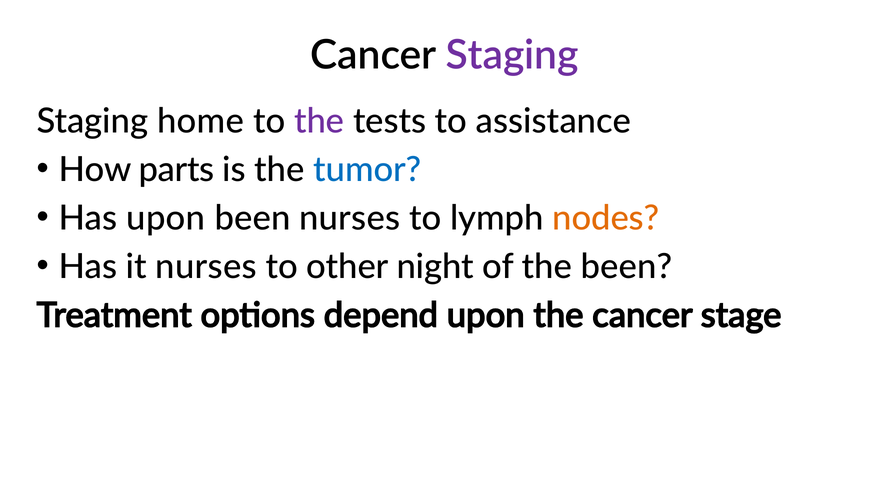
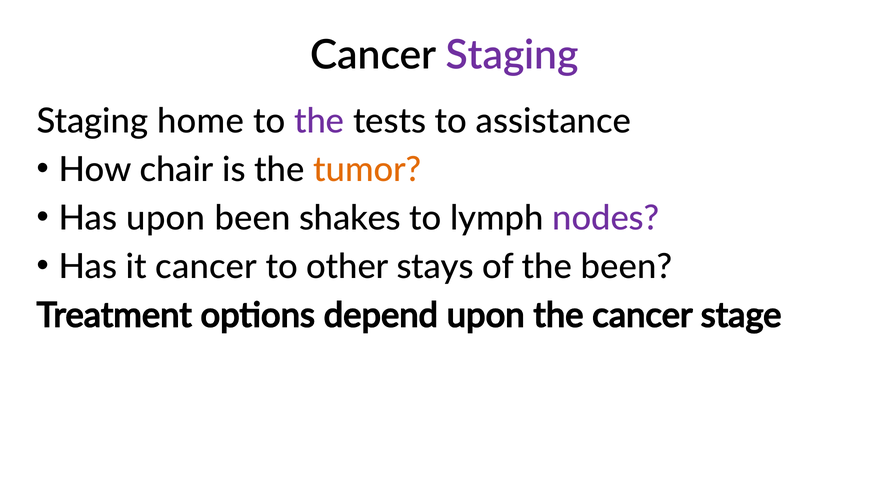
parts: parts -> chair
tumor colour: blue -> orange
been nurses: nurses -> shakes
nodes colour: orange -> purple
it nurses: nurses -> cancer
night: night -> stays
